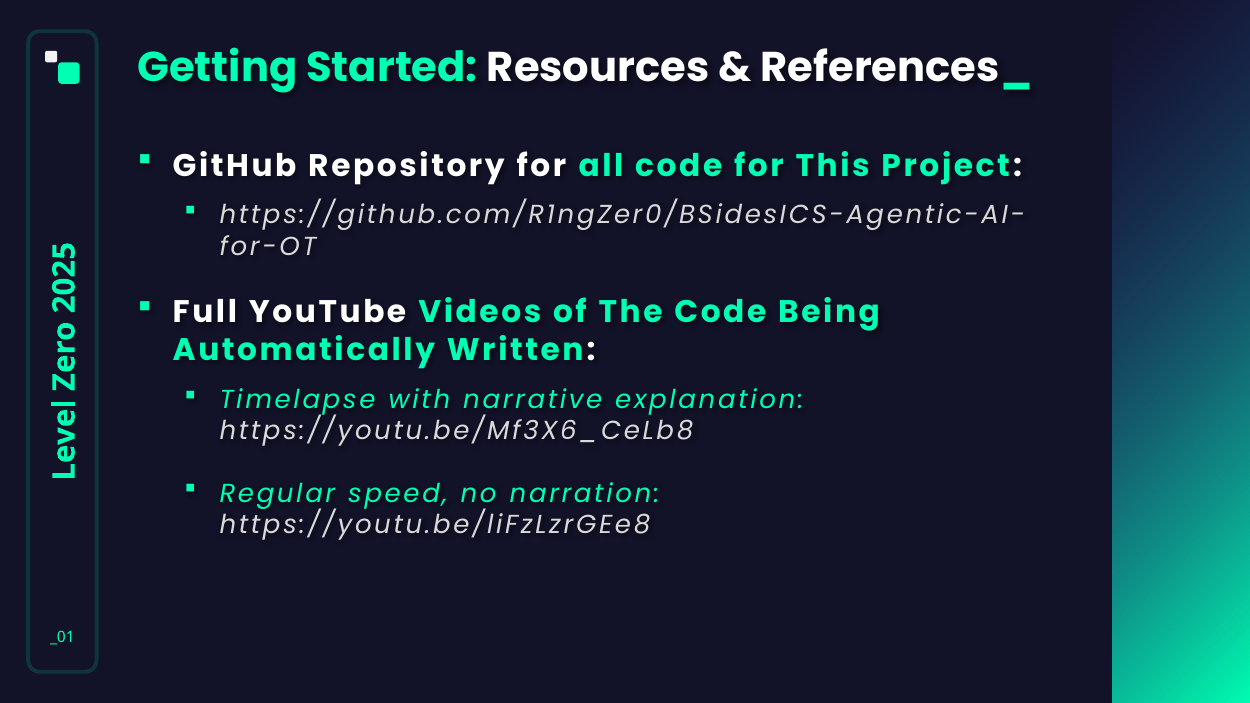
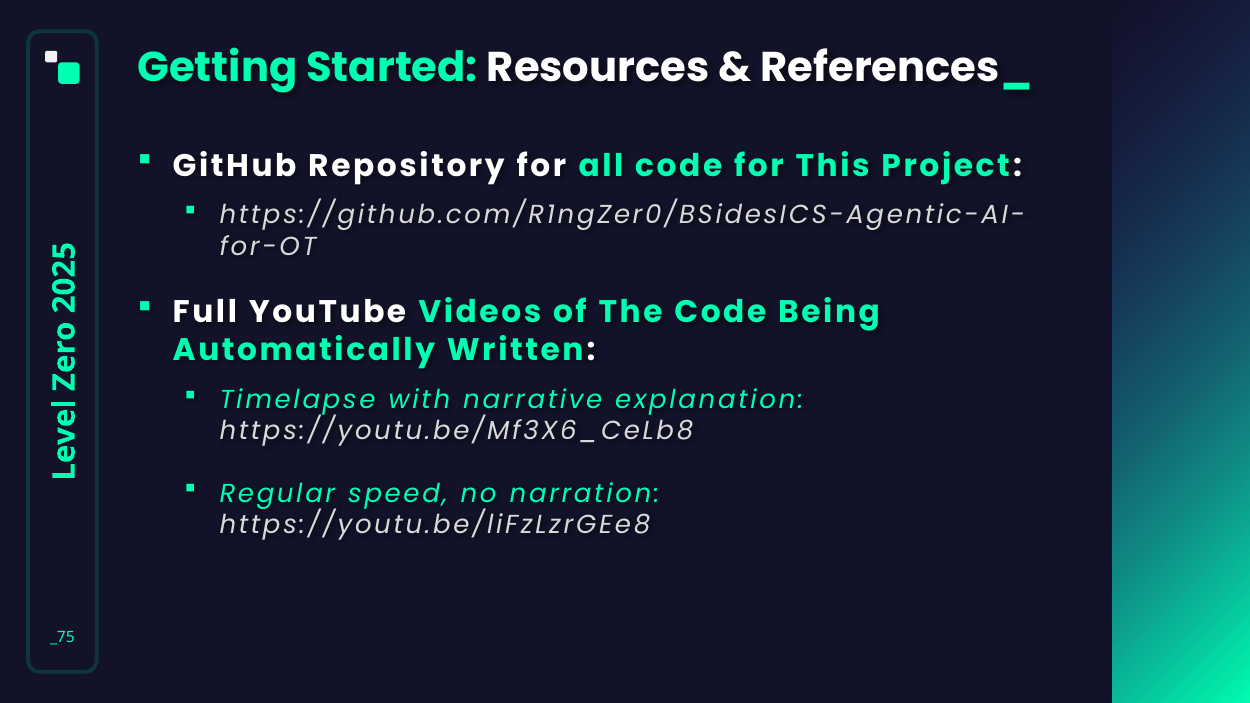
_01: _01 -> _75
